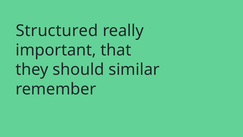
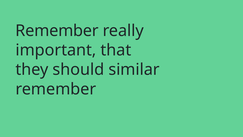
Structured at (57, 31): Structured -> Remember
